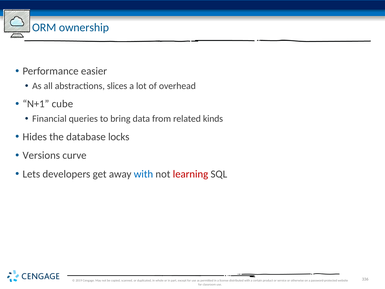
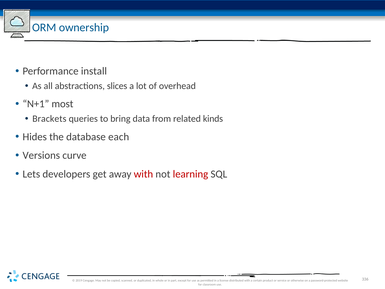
easier: easier -> install
cube: cube -> most
Financial: Financial -> Brackets
locks: locks -> each
with at (143, 174) colour: blue -> red
